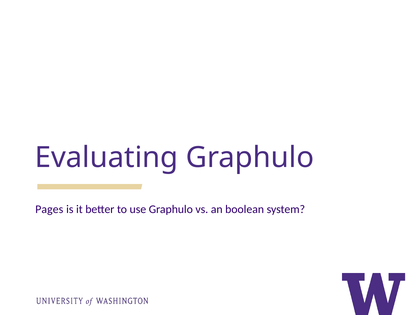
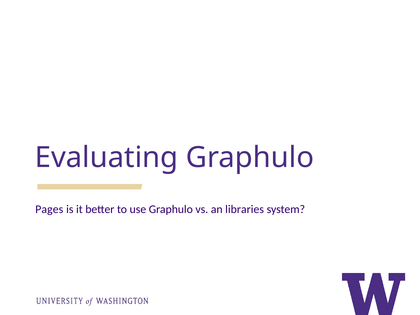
boolean: boolean -> libraries
